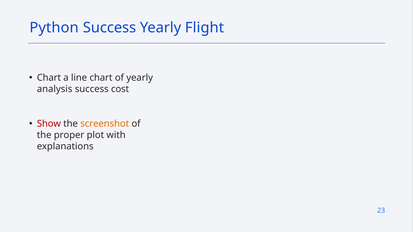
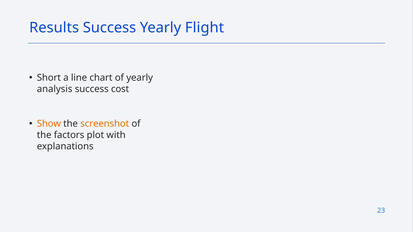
Python: Python -> Results
Chart at (49, 78): Chart -> Short
Show colour: red -> orange
proper: proper -> factors
